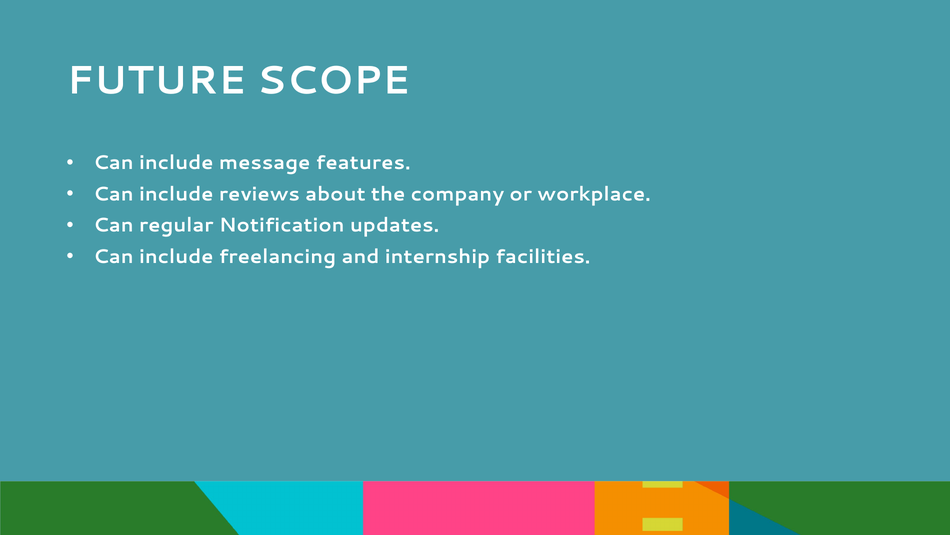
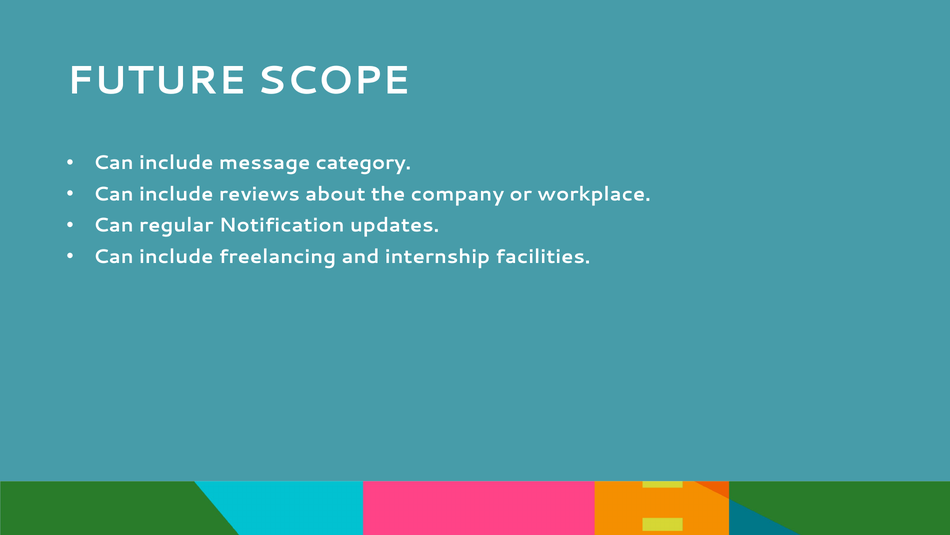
features: features -> category
